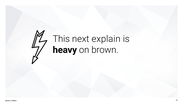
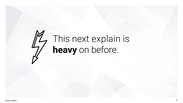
brown: brown -> before
